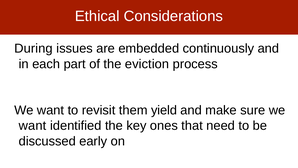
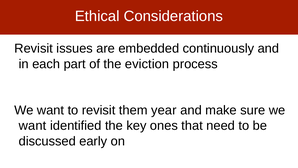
During at (34, 48): During -> Revisit
yield: yield -> year
